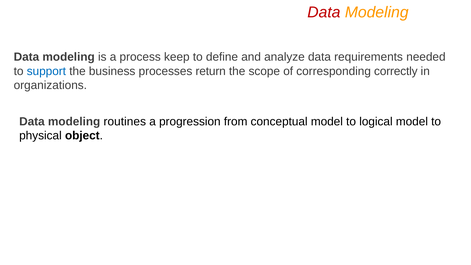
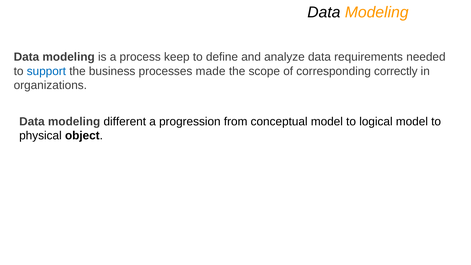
Data at (324, 12) colour: red -> black
return: return -> made
routines: routines -> different
